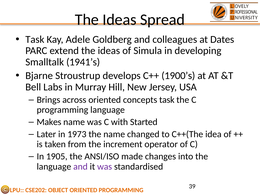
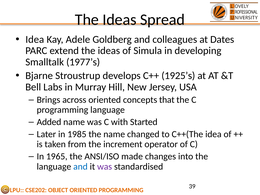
Task at (35, 39): Task -> Idea
1941’s: 1941’s -> 1977’s
1900’s: 1900’s -> 1925’s
concepts task: task -> that
Makes: Makes -> Added
1973: 1973 -> 1985
1905: 1905 -> 1965
and at (80, 167) colour: purple -> blue
